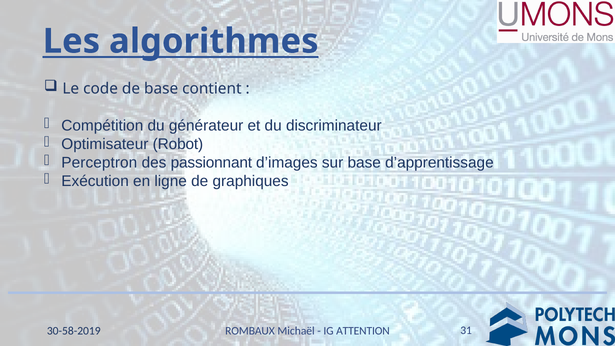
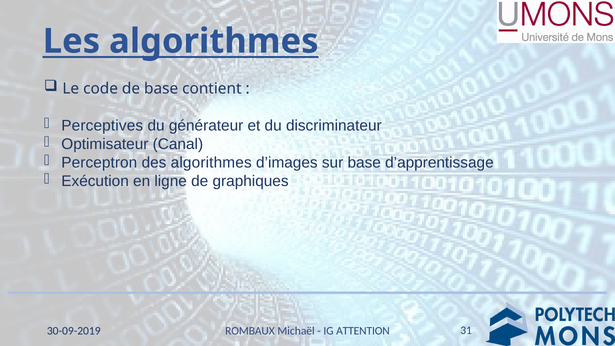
Compétition: Compétition -> Perceptives
Robot: Robot -> Canal
des passionnant: passionnant -> algorithmes
30-58-2019: 30-58-2019 -> 30-09-2019
